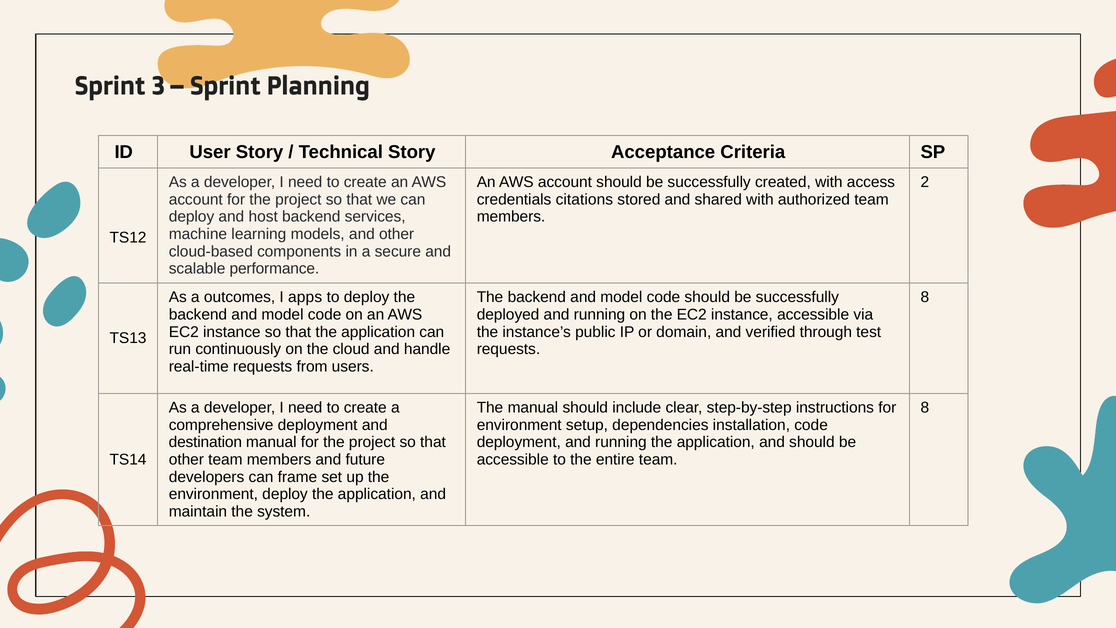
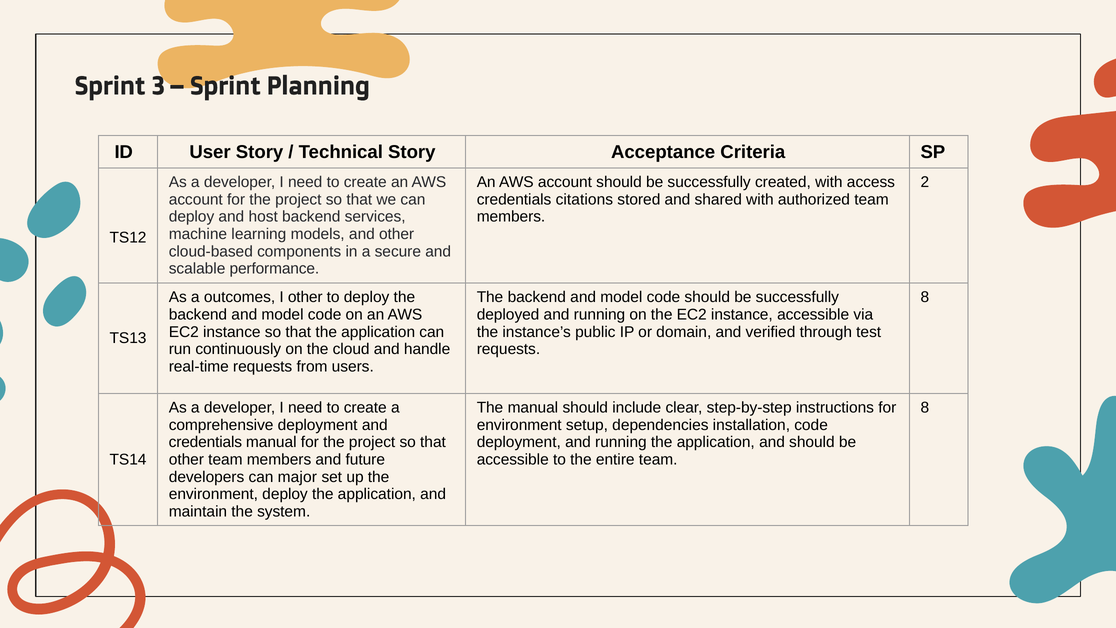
I apps: apps -> other
destination at (205, 442): destination -> credentials
frame: frame -> major
